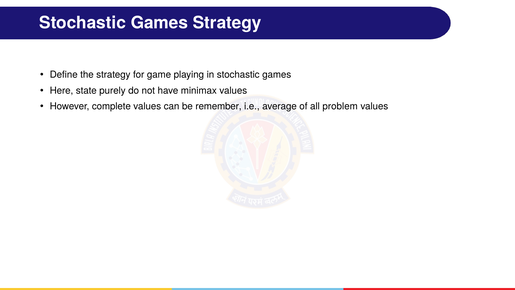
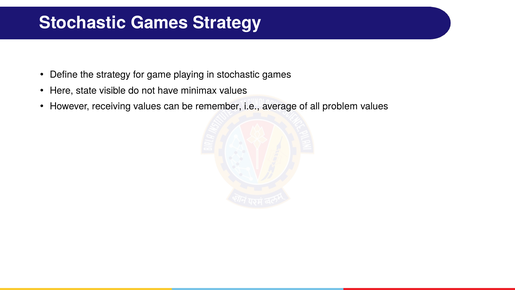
purely: purely -> visible
complete: complete -> receiving
